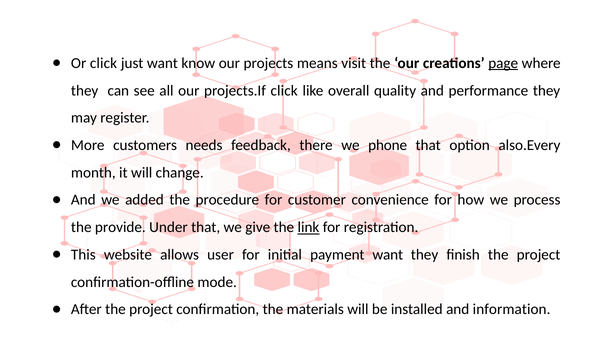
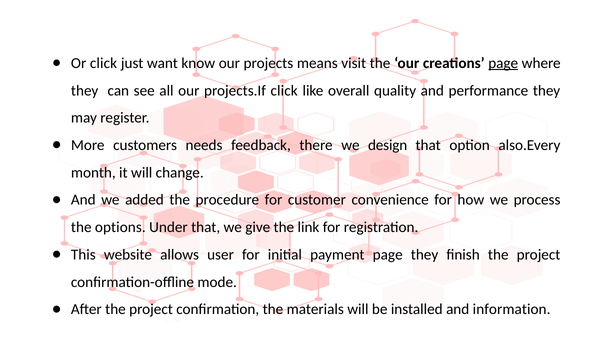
phone: phone -> design
provide: provide -> options
link underline: present -> none
payment want: want -> page
